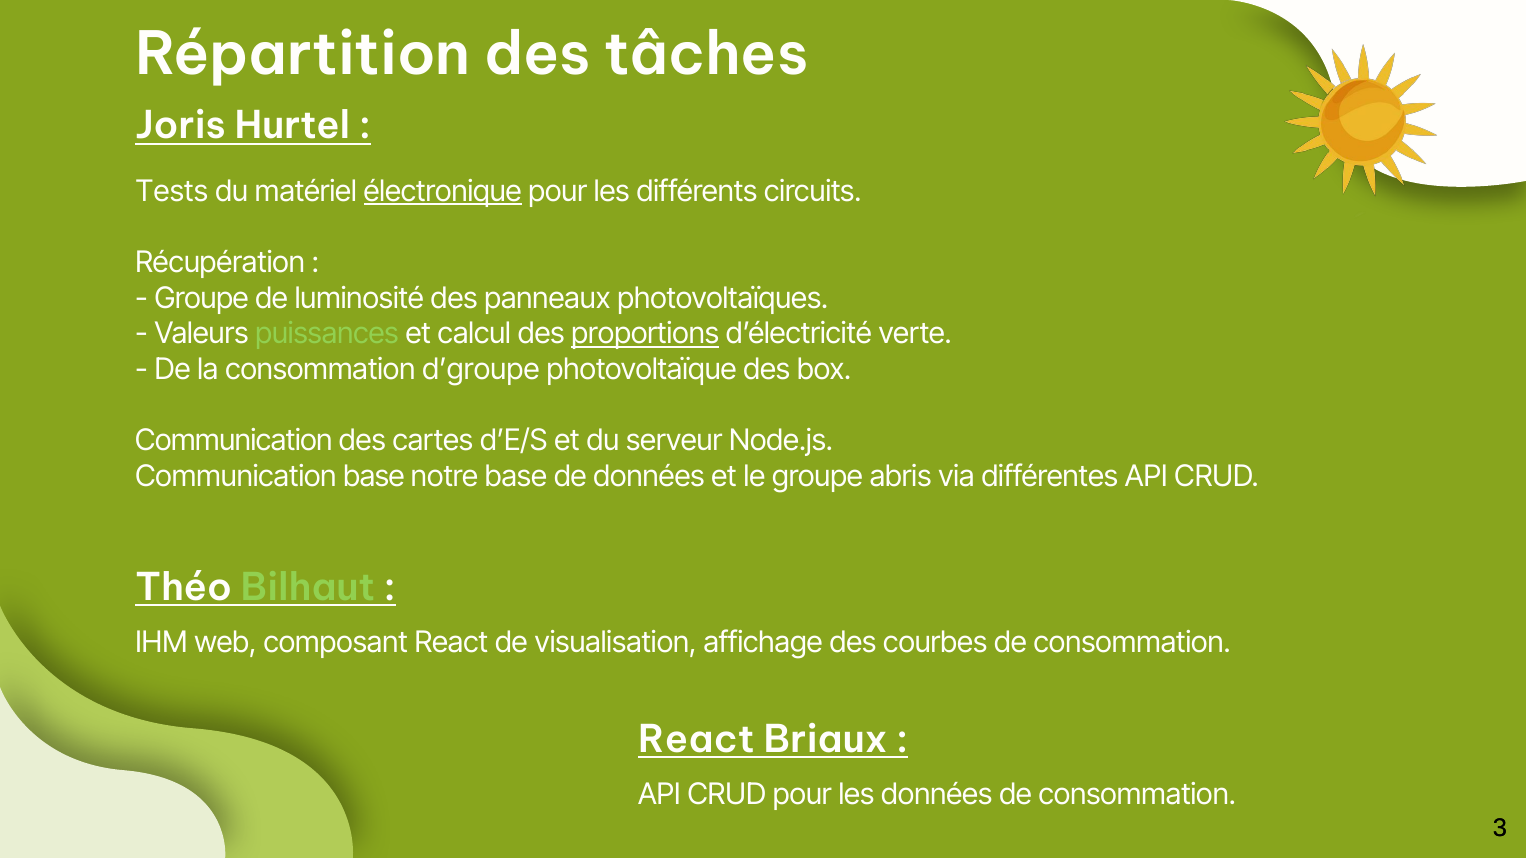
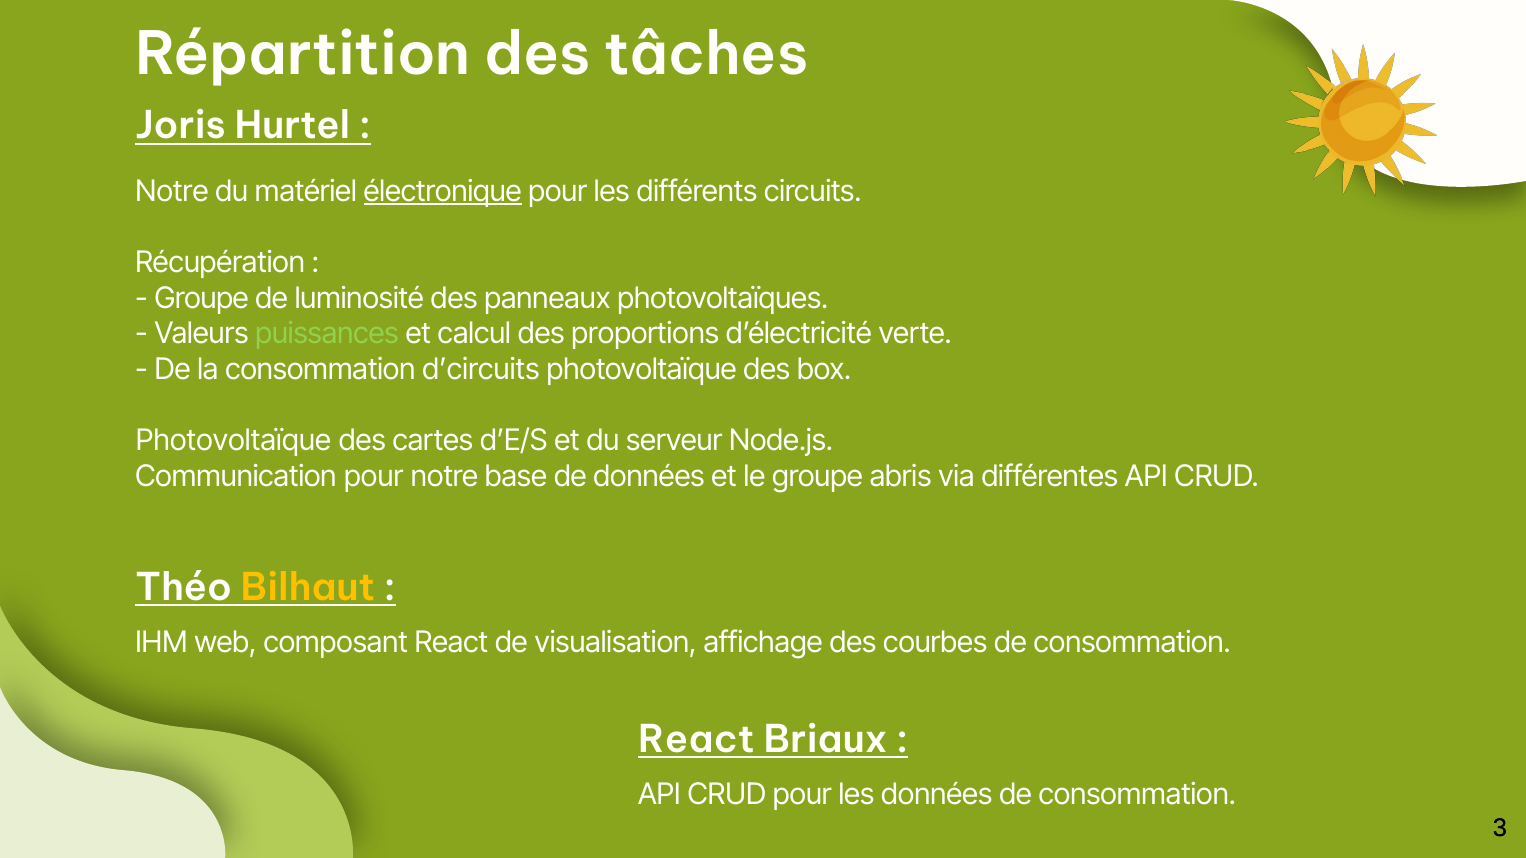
Tests at (172, 192): Tests -> Notre
proportions underline: present -> none
d’groupe: d’groupe -> d’circuits
Communication at (234, 441): Communication -> Photovoltaïque
Communication base: base -> pour
Bilhaut colour: light green -> yellow
